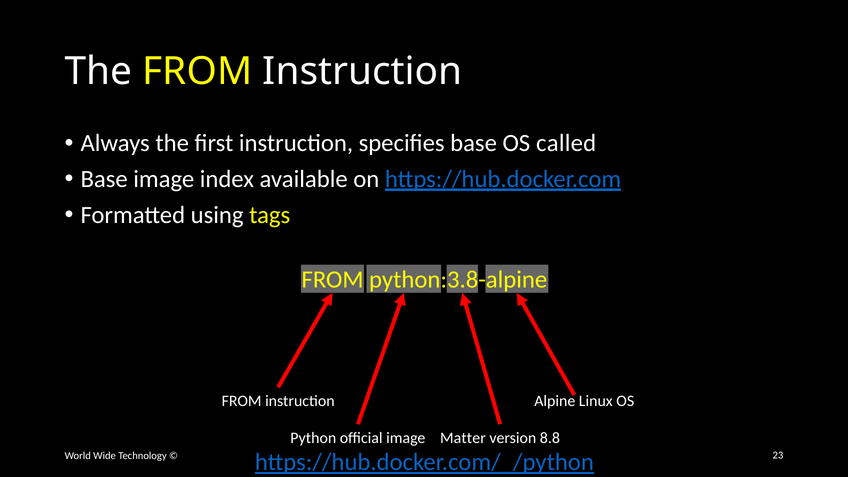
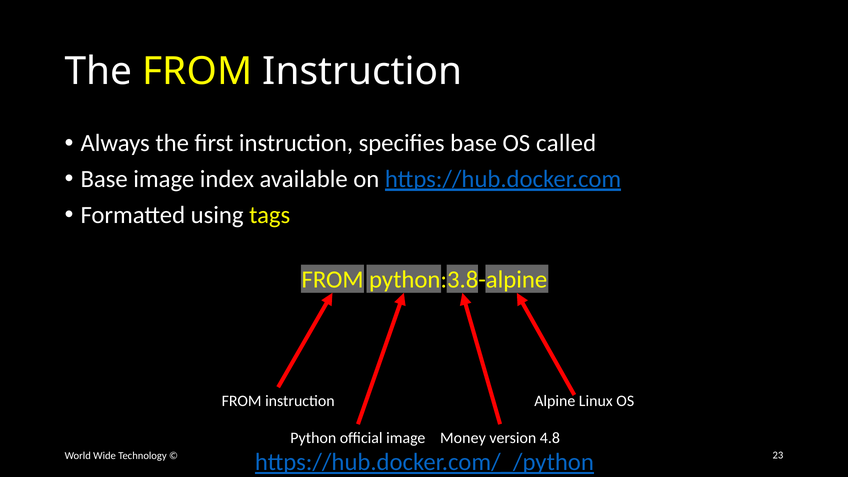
Matter: Matter -> Money
8.8: 8.8 -> 4.8
